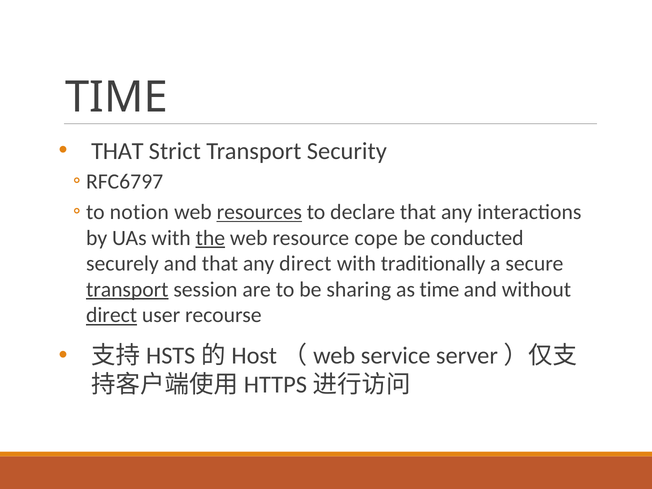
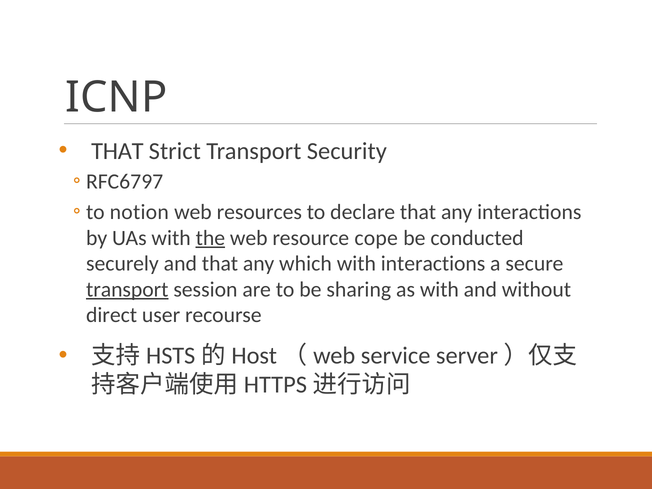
TIME at (116, 97): TIME -> ICNP
resources underline: present -> none
any direct: direct -> which
with traditionally: traditionally -> interactions
as time: time -> with
direct at (112, 315) underline: present -> none
